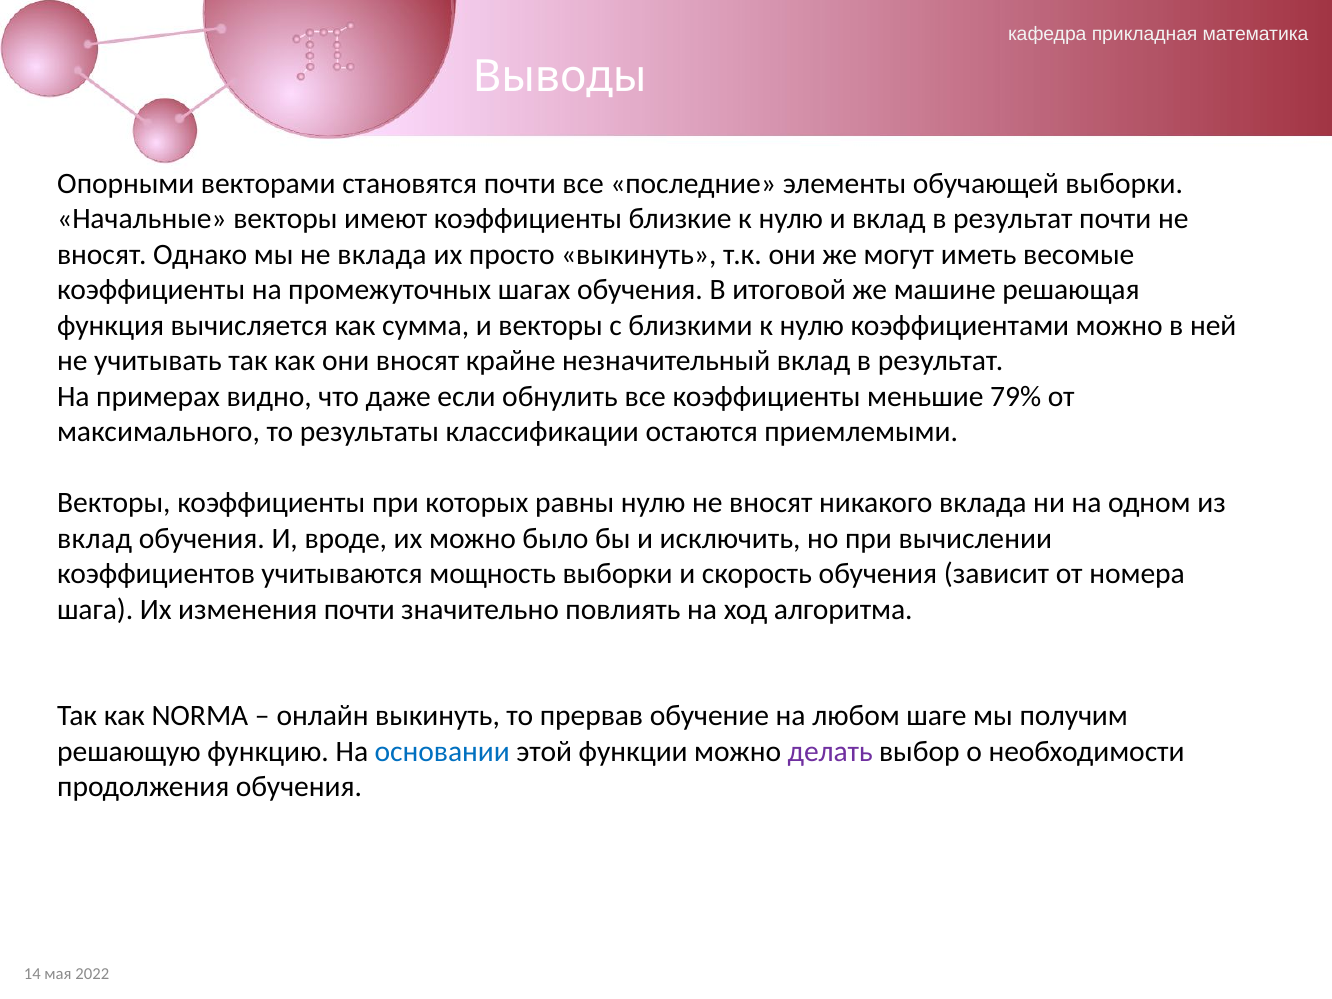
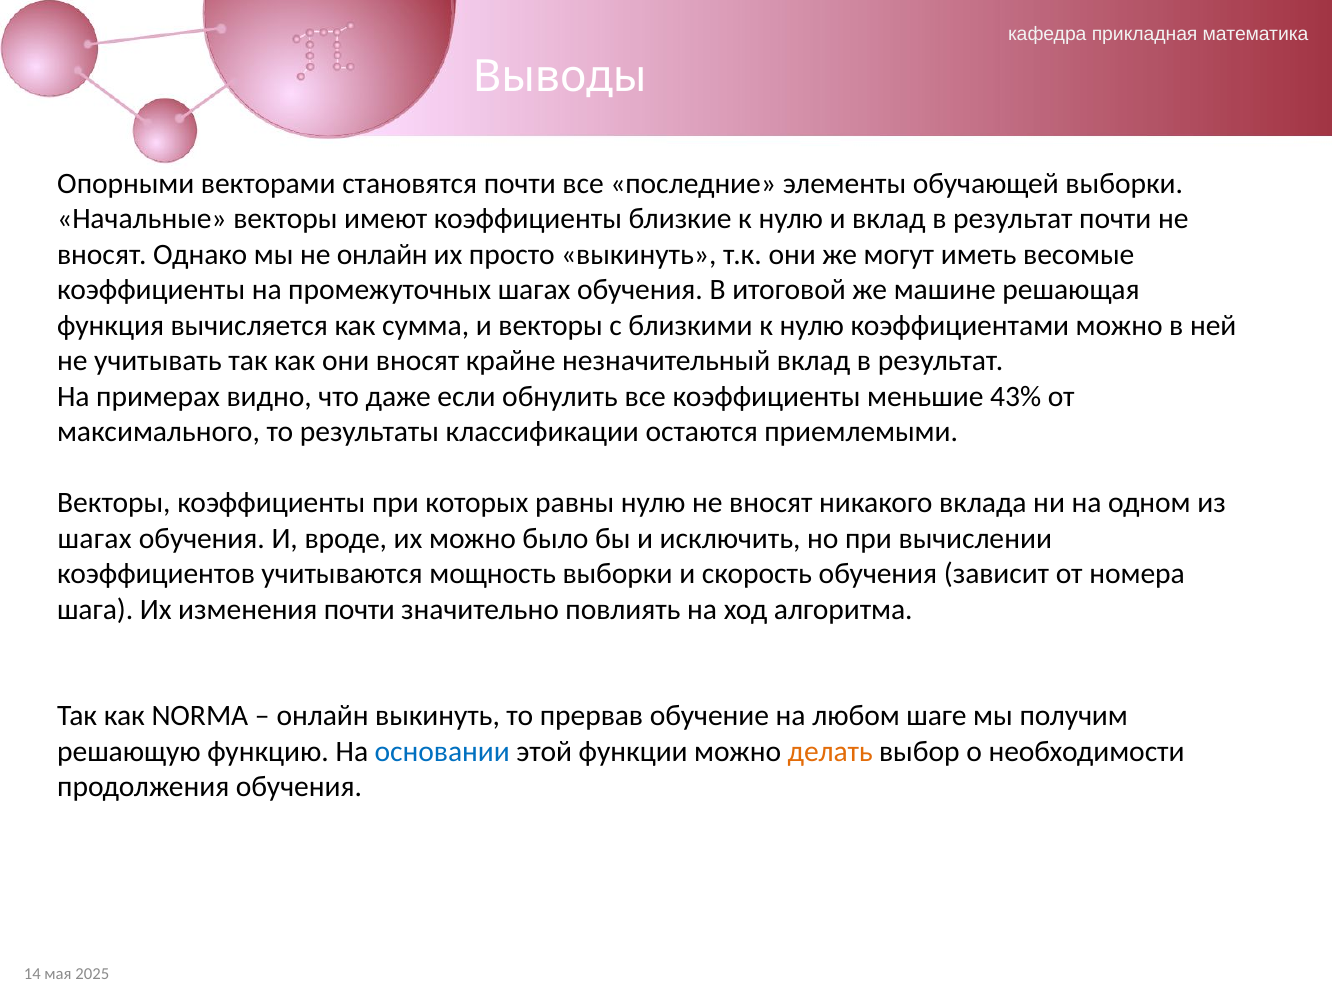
не вклада: вклада -> онлайн
79%: 79% -> 43%
вклад at (95, 539): вклад -> шагах
делать colour: purple -> orange
2022: 2022 -> 2025
